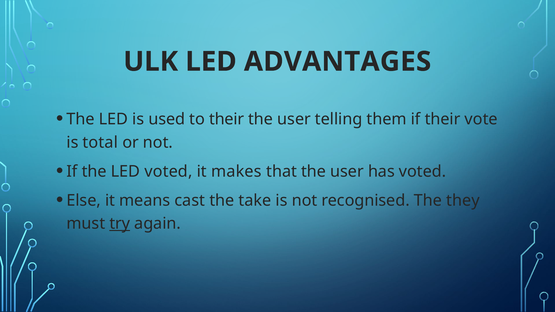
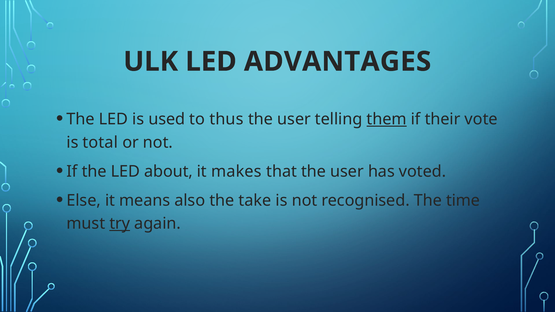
to their: their -> thus
them underline: none -> present
LED voted: voted -> about
cast: cast -> also
they: they -> time
